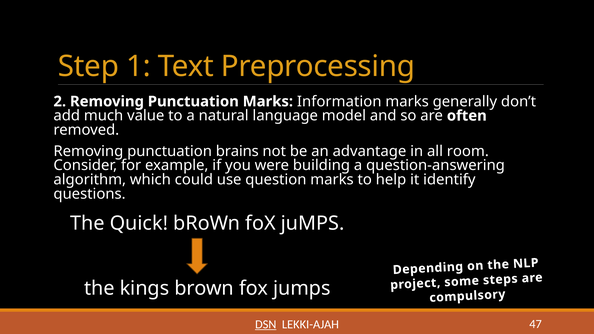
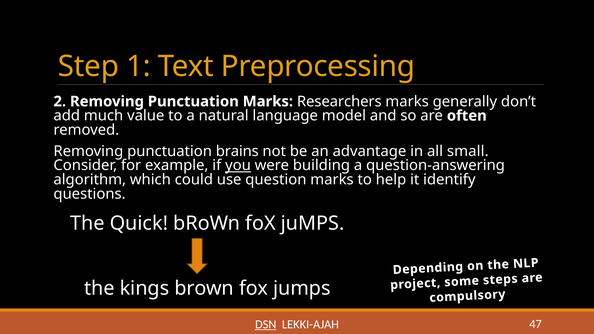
Information: Information -> Researchers
room: room -> small
you underline: none -> present
